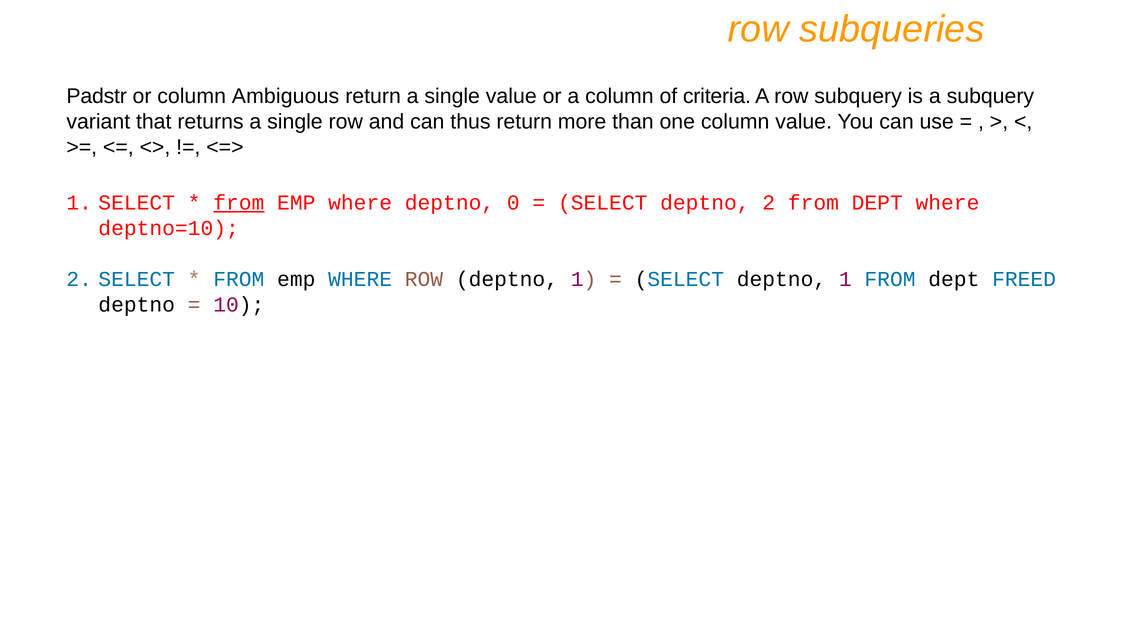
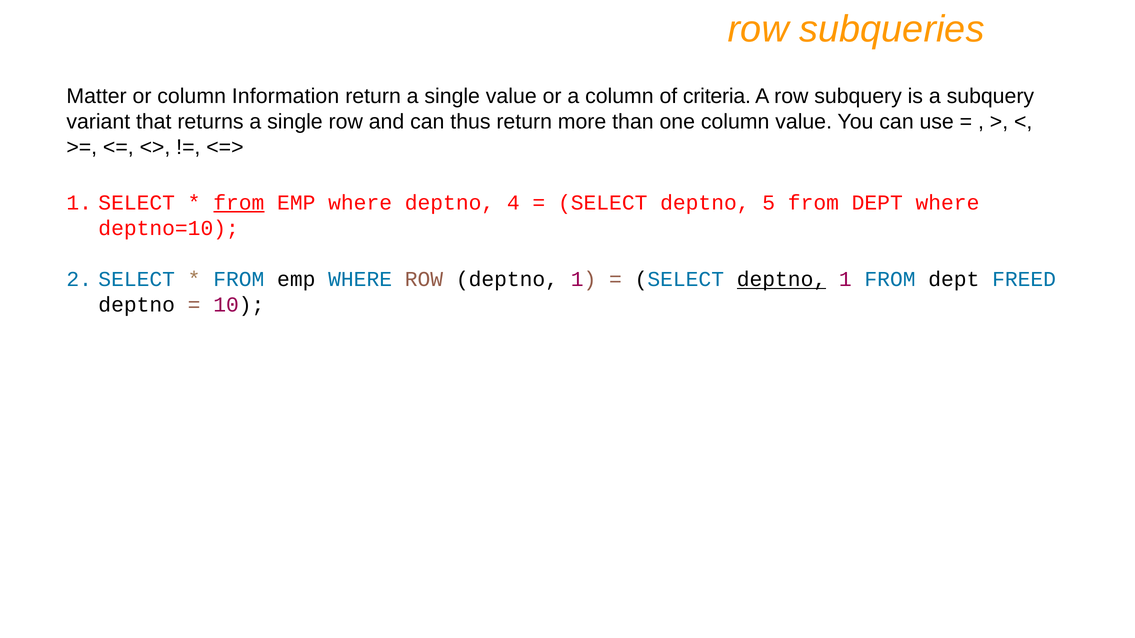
Padstr: Padstr -> Matter
Ambiguous: Ambiguous -> Information
0: 0 -> 4
deptno 2: 2 -> 5
deptno at (781, 279) underline: none -> present
